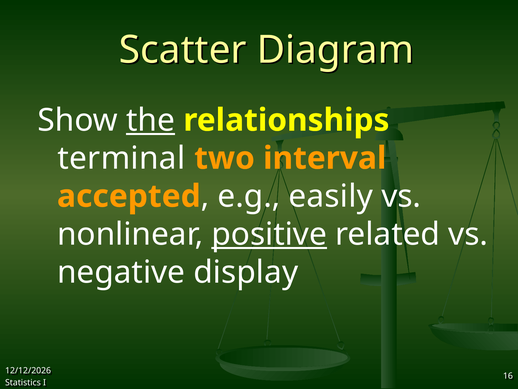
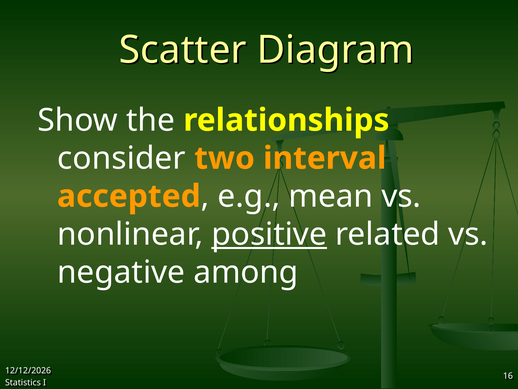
the underline: present -> none
terminal: terminal -> consider
easily: easily -> mean
display: display -> among
